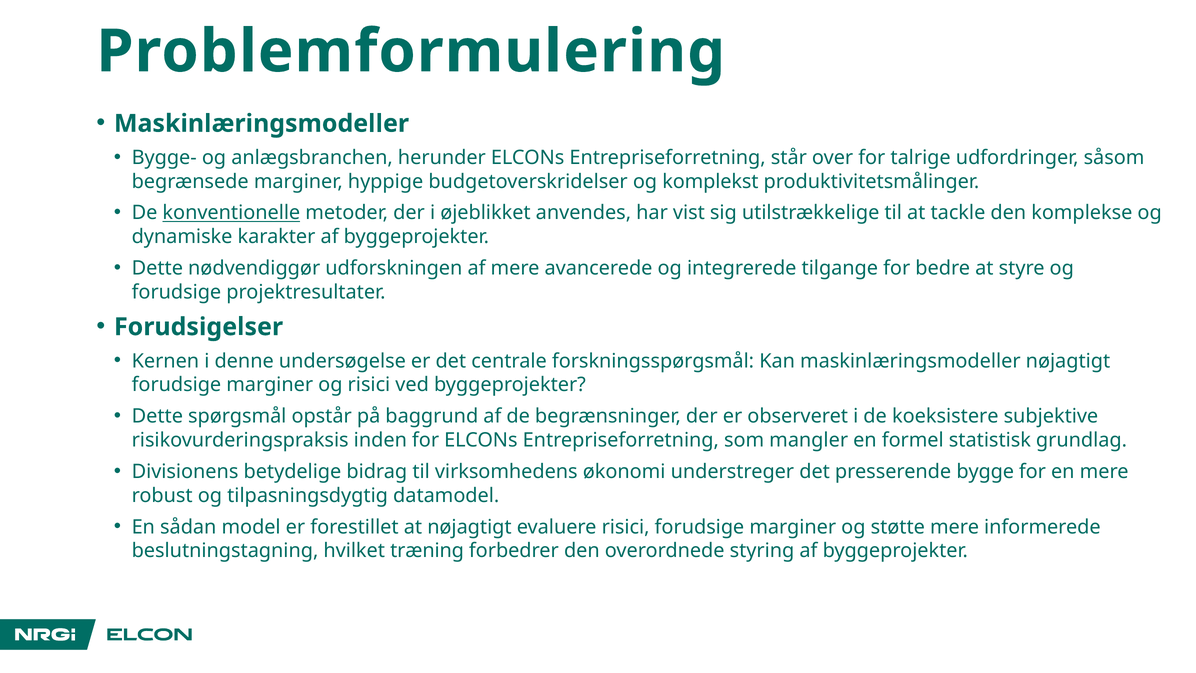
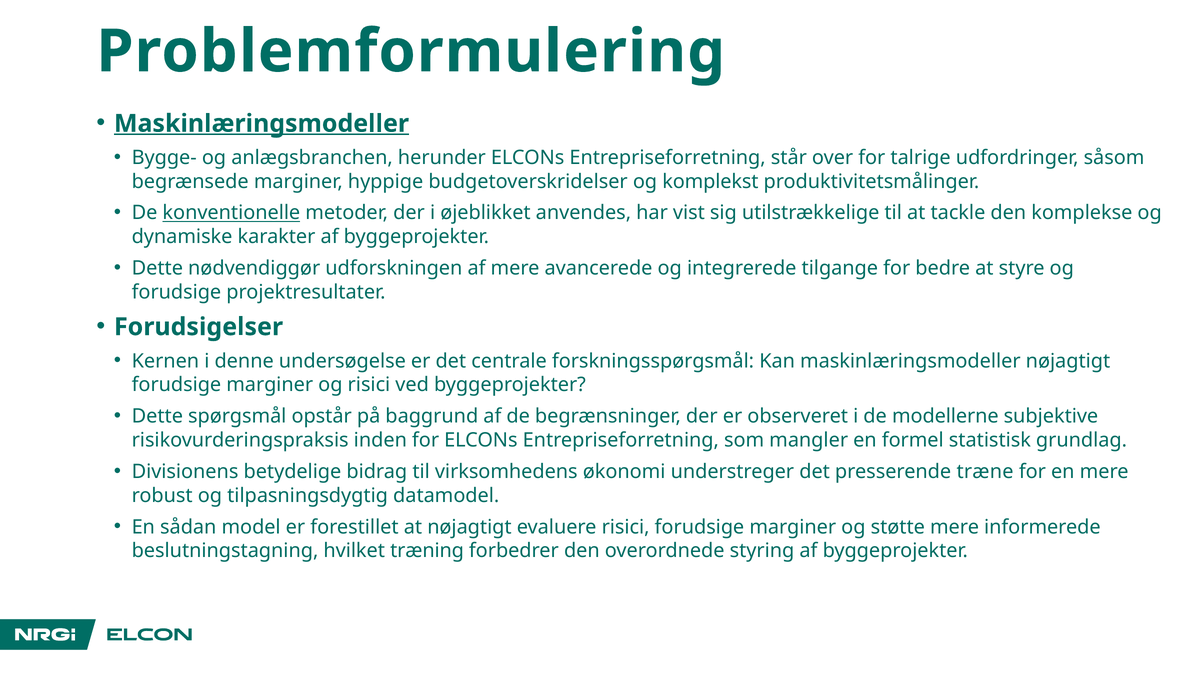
Maskinlæringsmodeller at (262, 123) underline: none -> present
koeksistere: koeksistere -> modellerne
bygge: bygge -> træne
